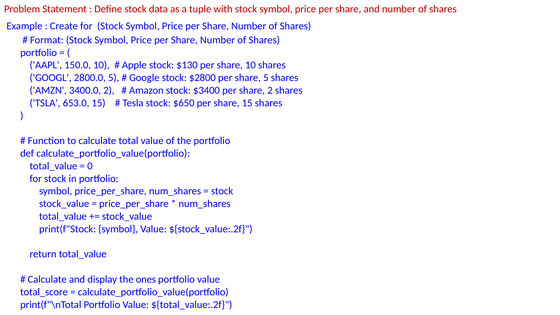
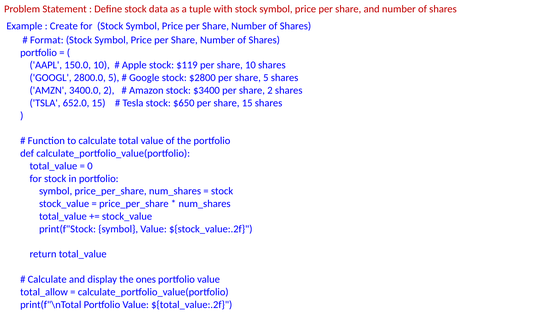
$130: $130 -> $119
653.0: 653.0 -> 652.0
total_score: total_score -> total_allow
